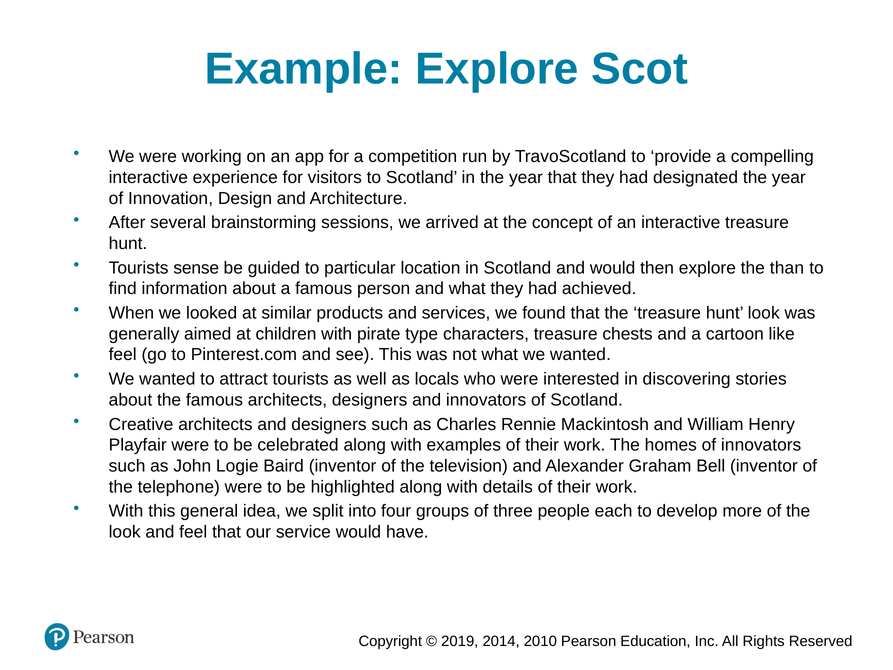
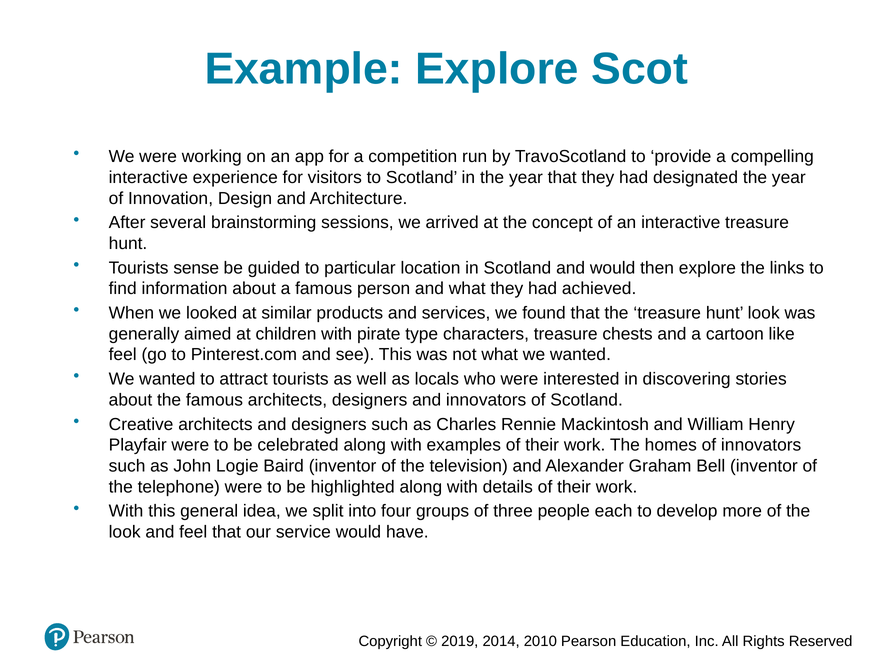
than: than -> links
